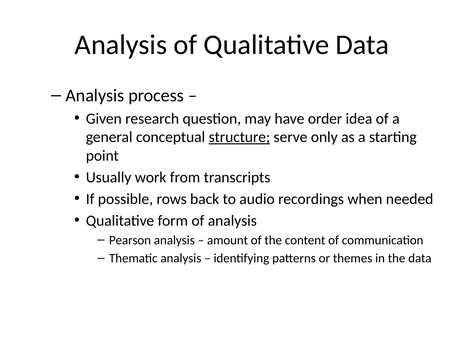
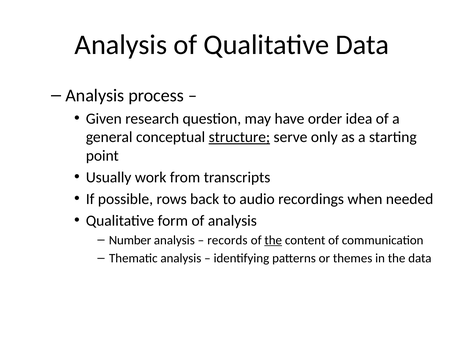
Pearson: Pearson -> Number
amount: amount -> records
the at (273, 240) underline: none -> present
